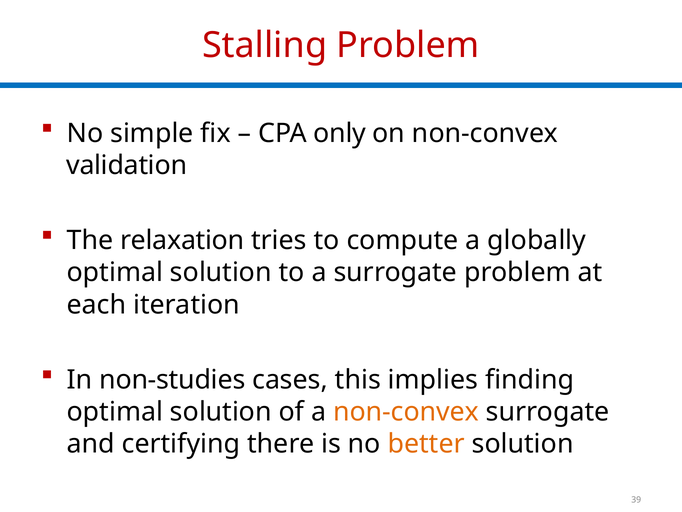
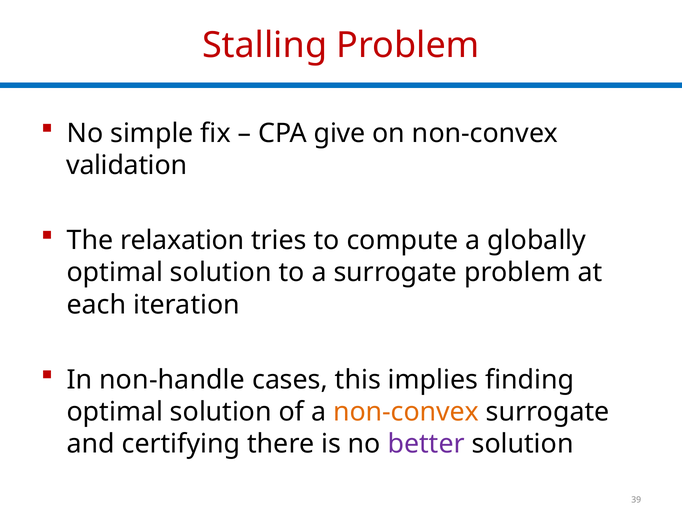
only: only -> give
non-studies: non-studies -> non-handle
better colour: orange -> purple
